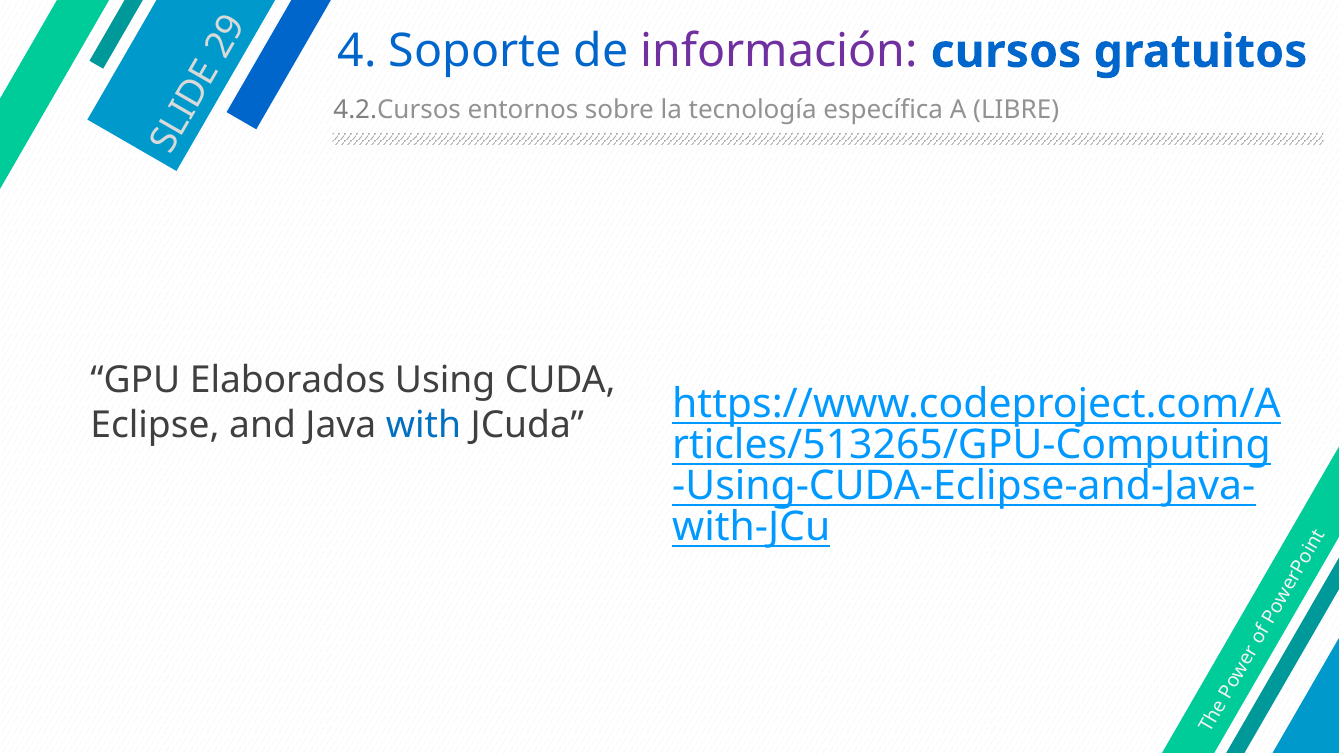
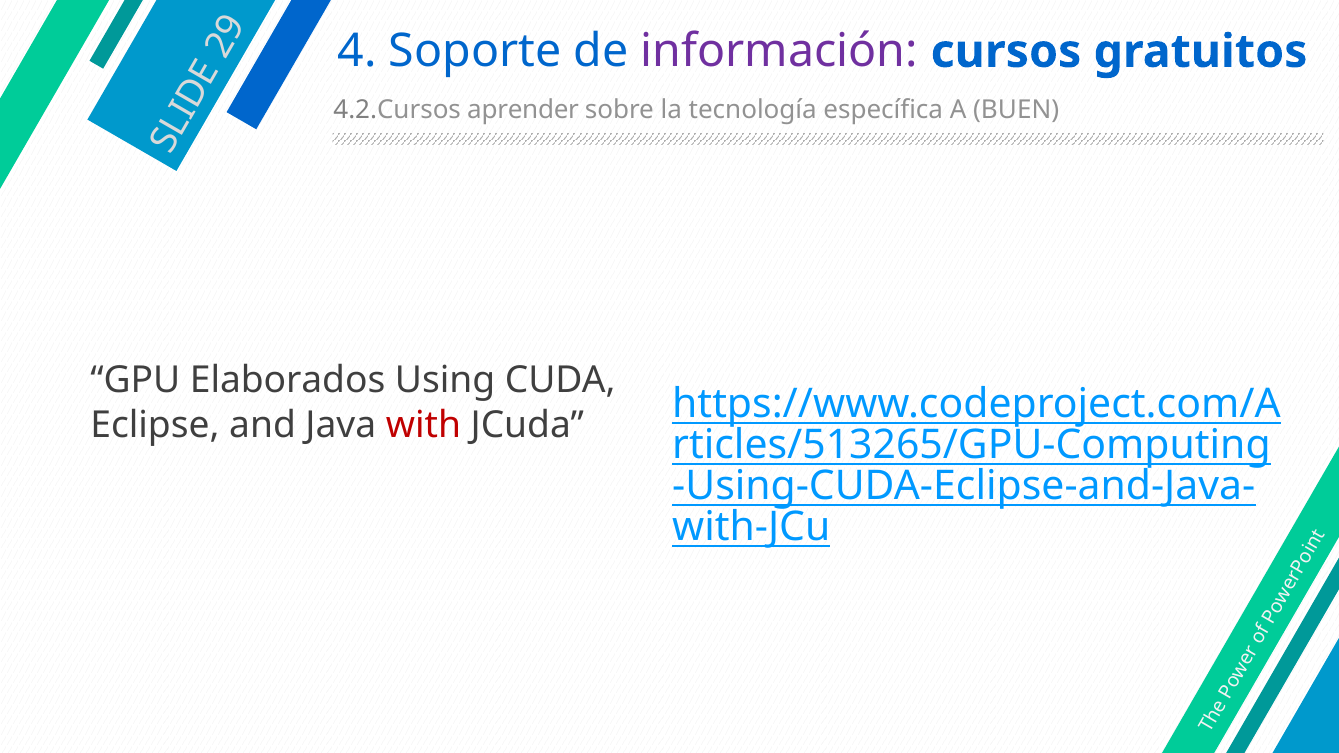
entornos: entornos -> aprender
LIBRE: LIBRE -> BUEN
with colour: blue -> red
